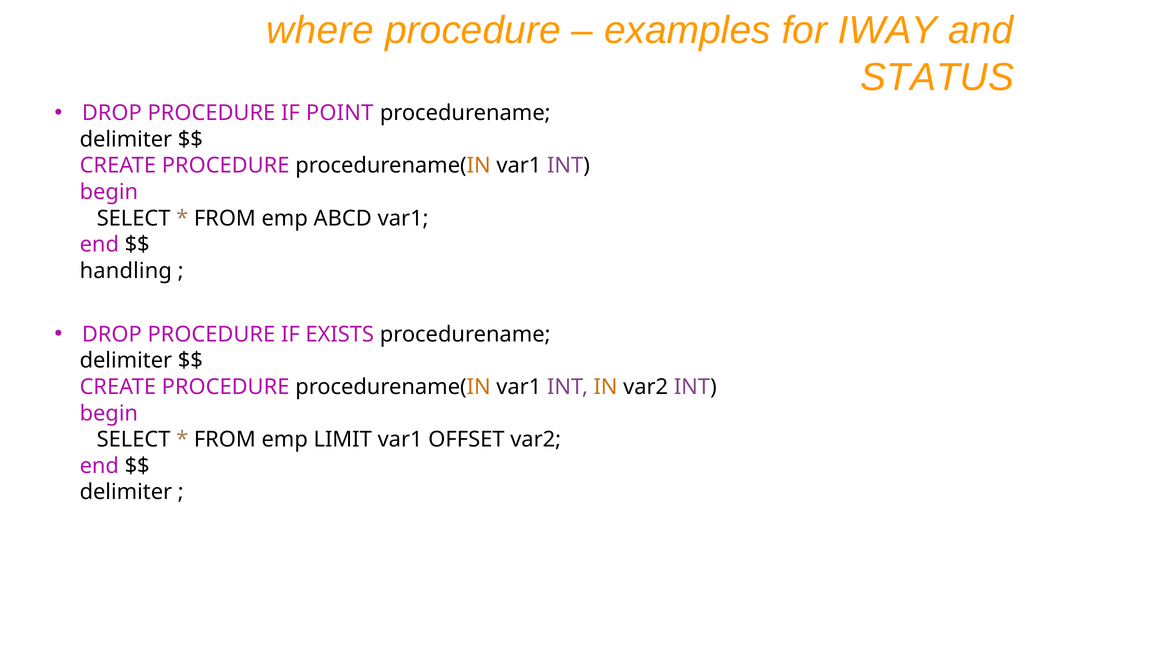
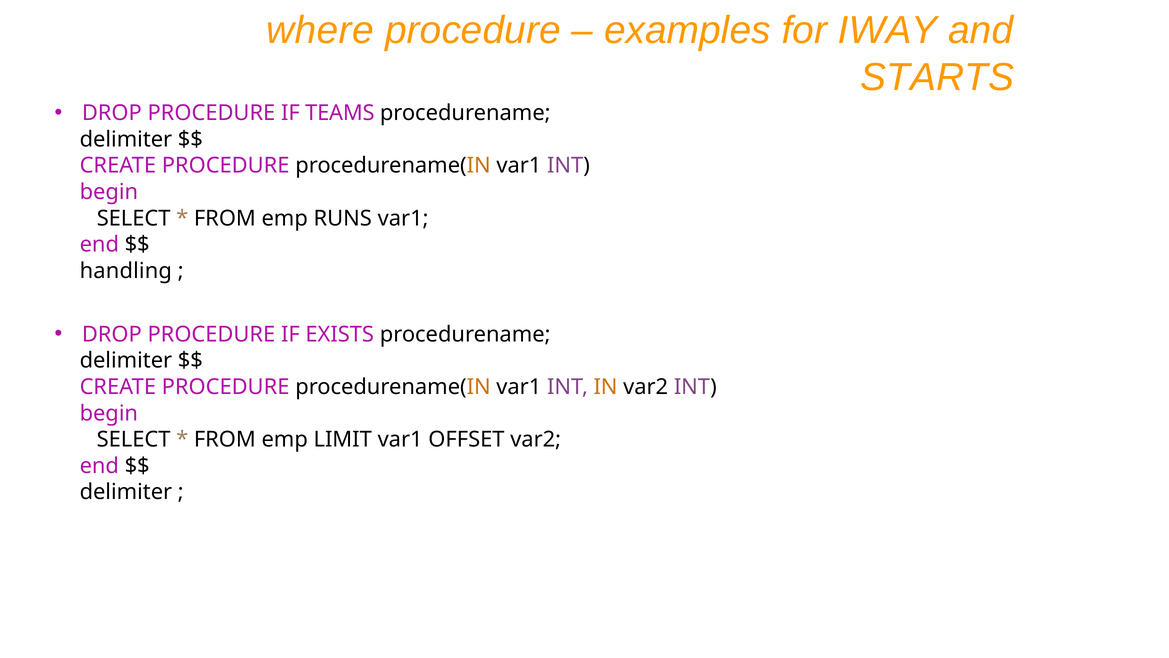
STATUS: STATUS -> STARTS
POINT: POINT -> TEAMS
ABCD: ABCD -> RUNS
